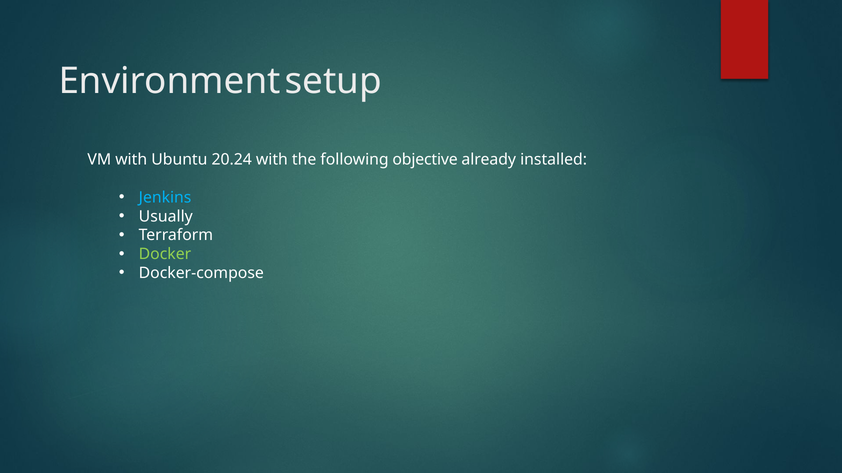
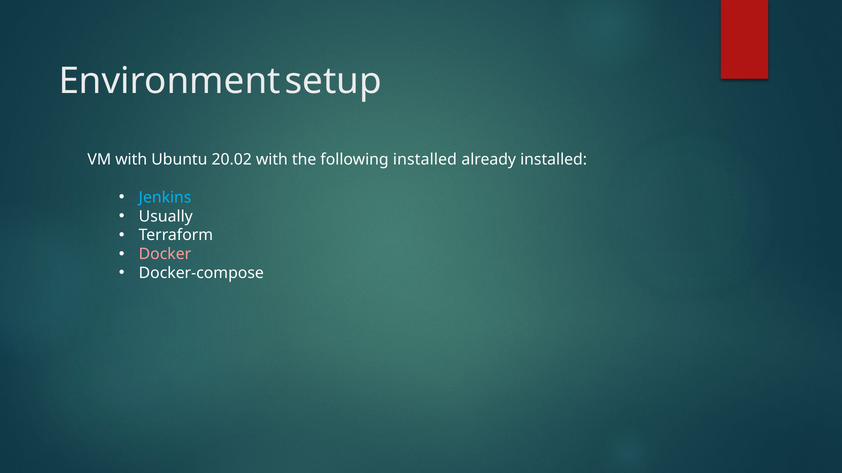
20.24: 20.24 -> 20.02
following objective: objective -> installed
Docker colour: light green -> pink
